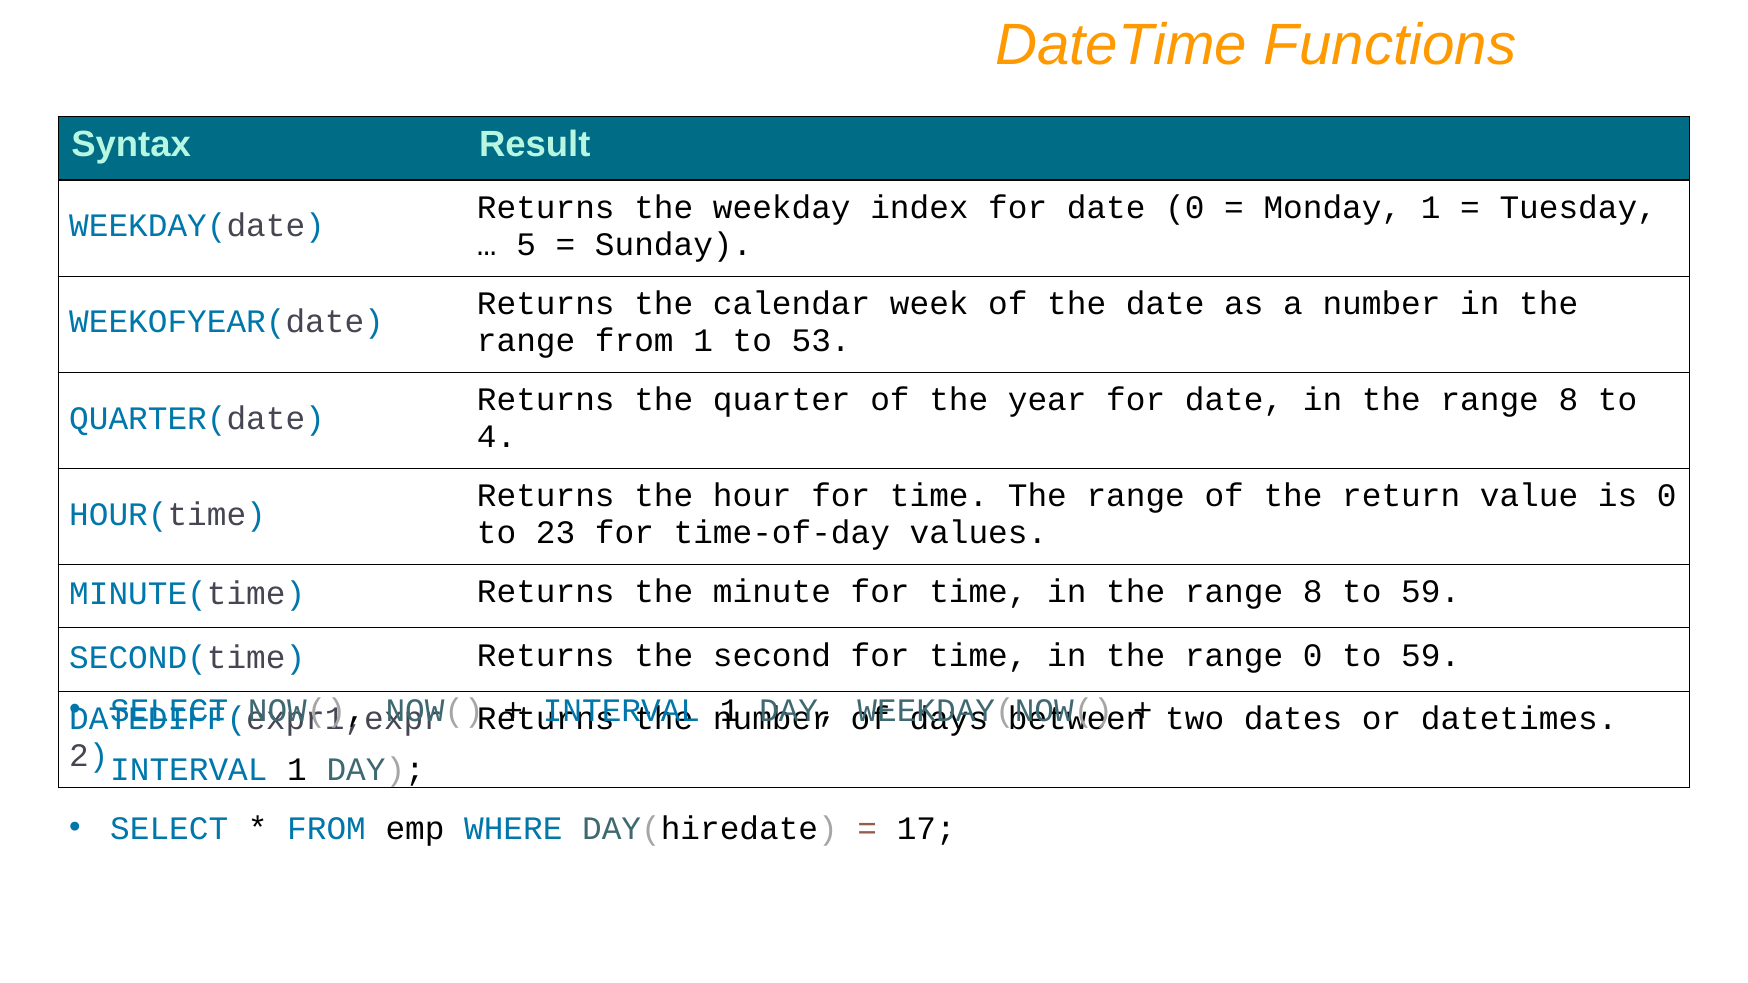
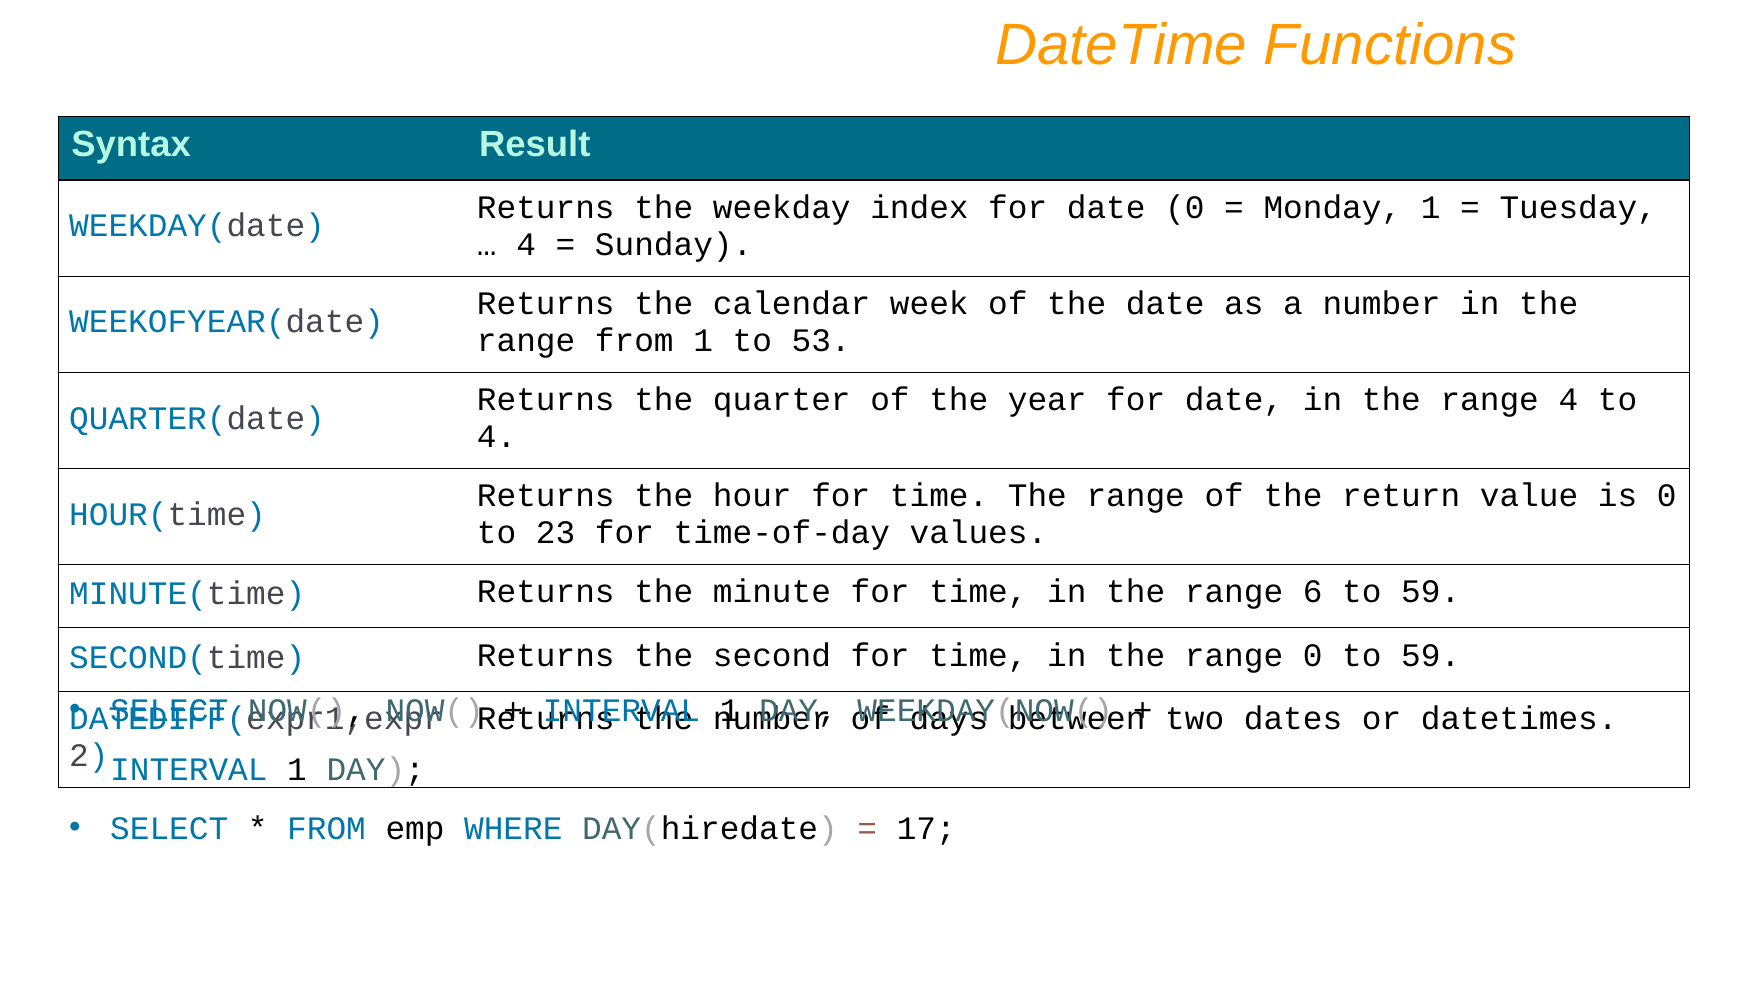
5 at (526, 245): 5 -> 4
8 at (1568, 400): 8 -> 4
8 at (1313, 592): 8 -> 6
